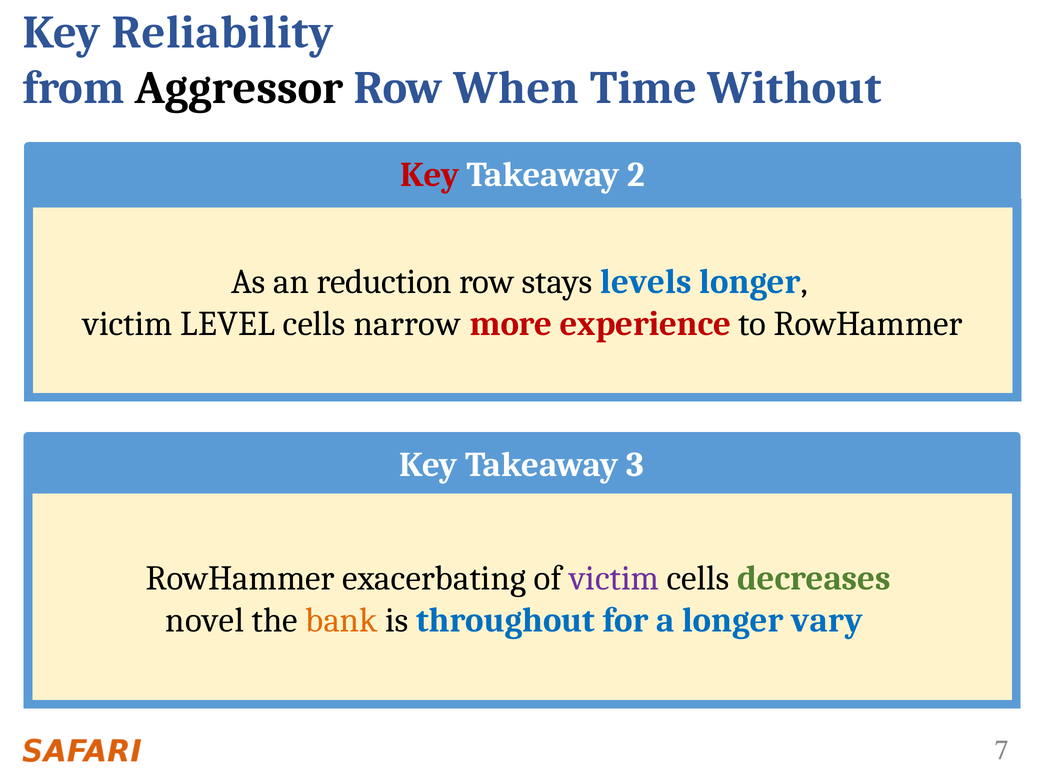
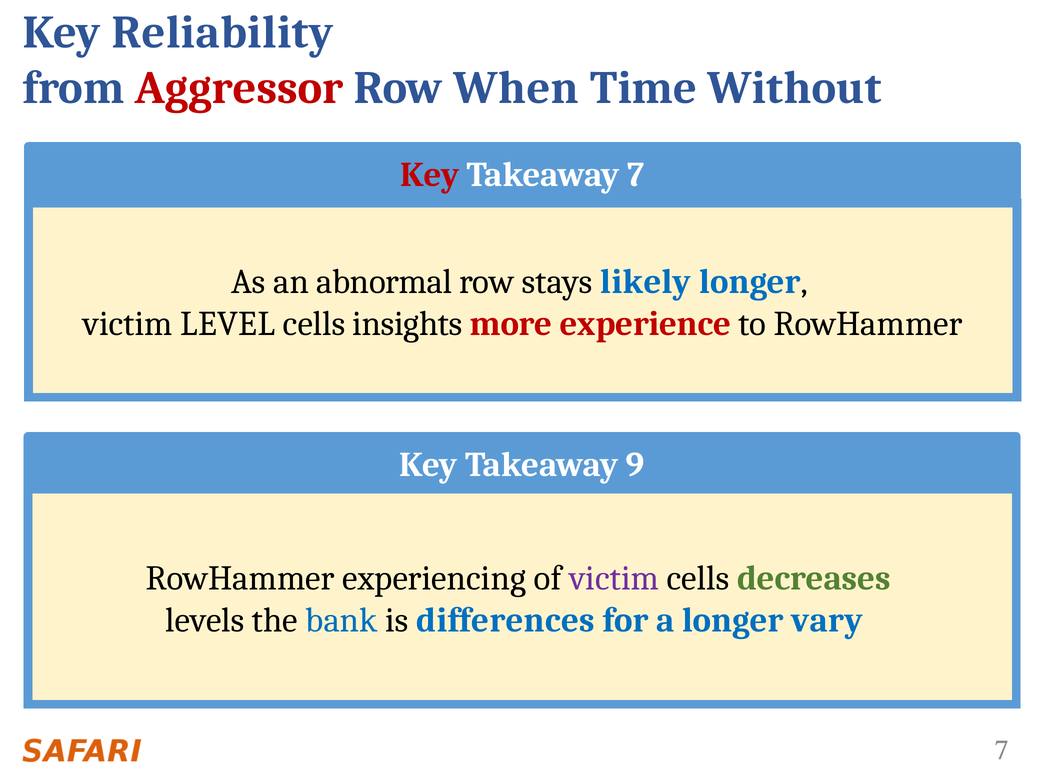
Aggressor colour: black -> red
Takeaway 2: 2 -> 7
reduction: reduction -> abnormal
levels: levels -> likely
narrow: narrow -> insights
3: 3 -> 9
exacerbating: exacerbating -> experiencing
novel: novel -> levels
bank colour: orange -> blue
throughout: throughout -> differences
